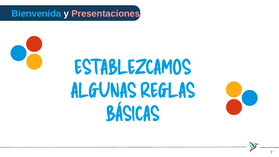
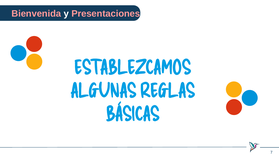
Bienvenida colour: light blue -> pink
